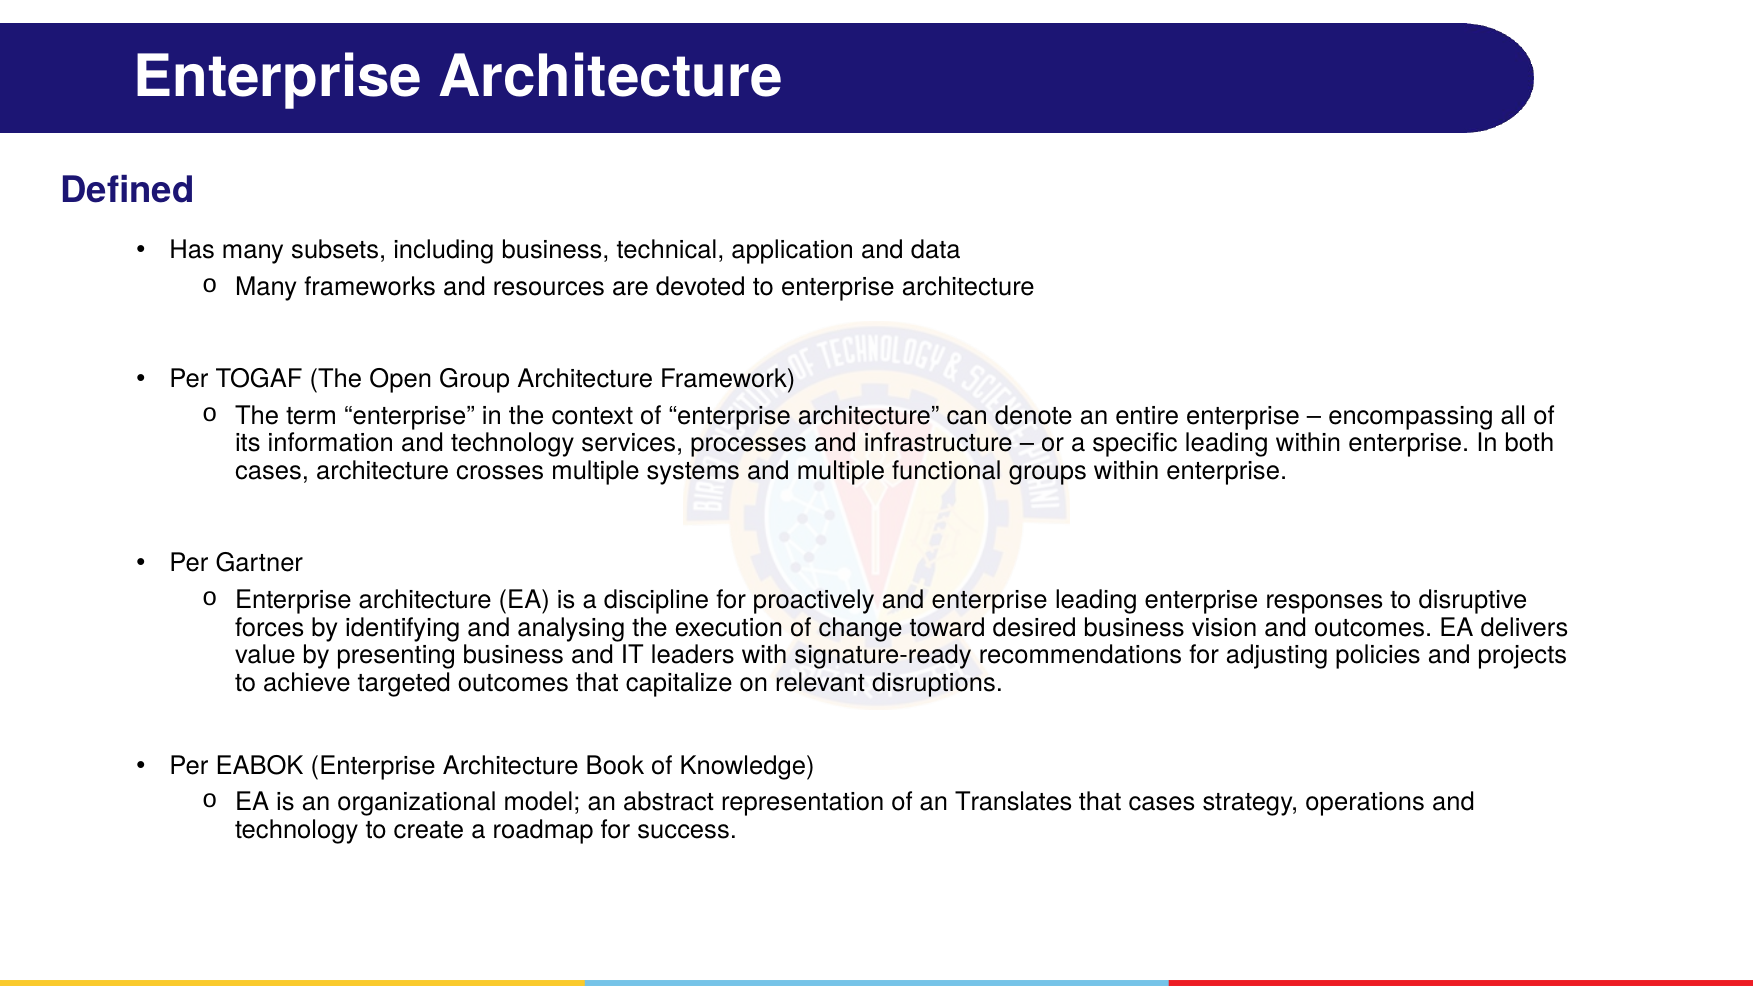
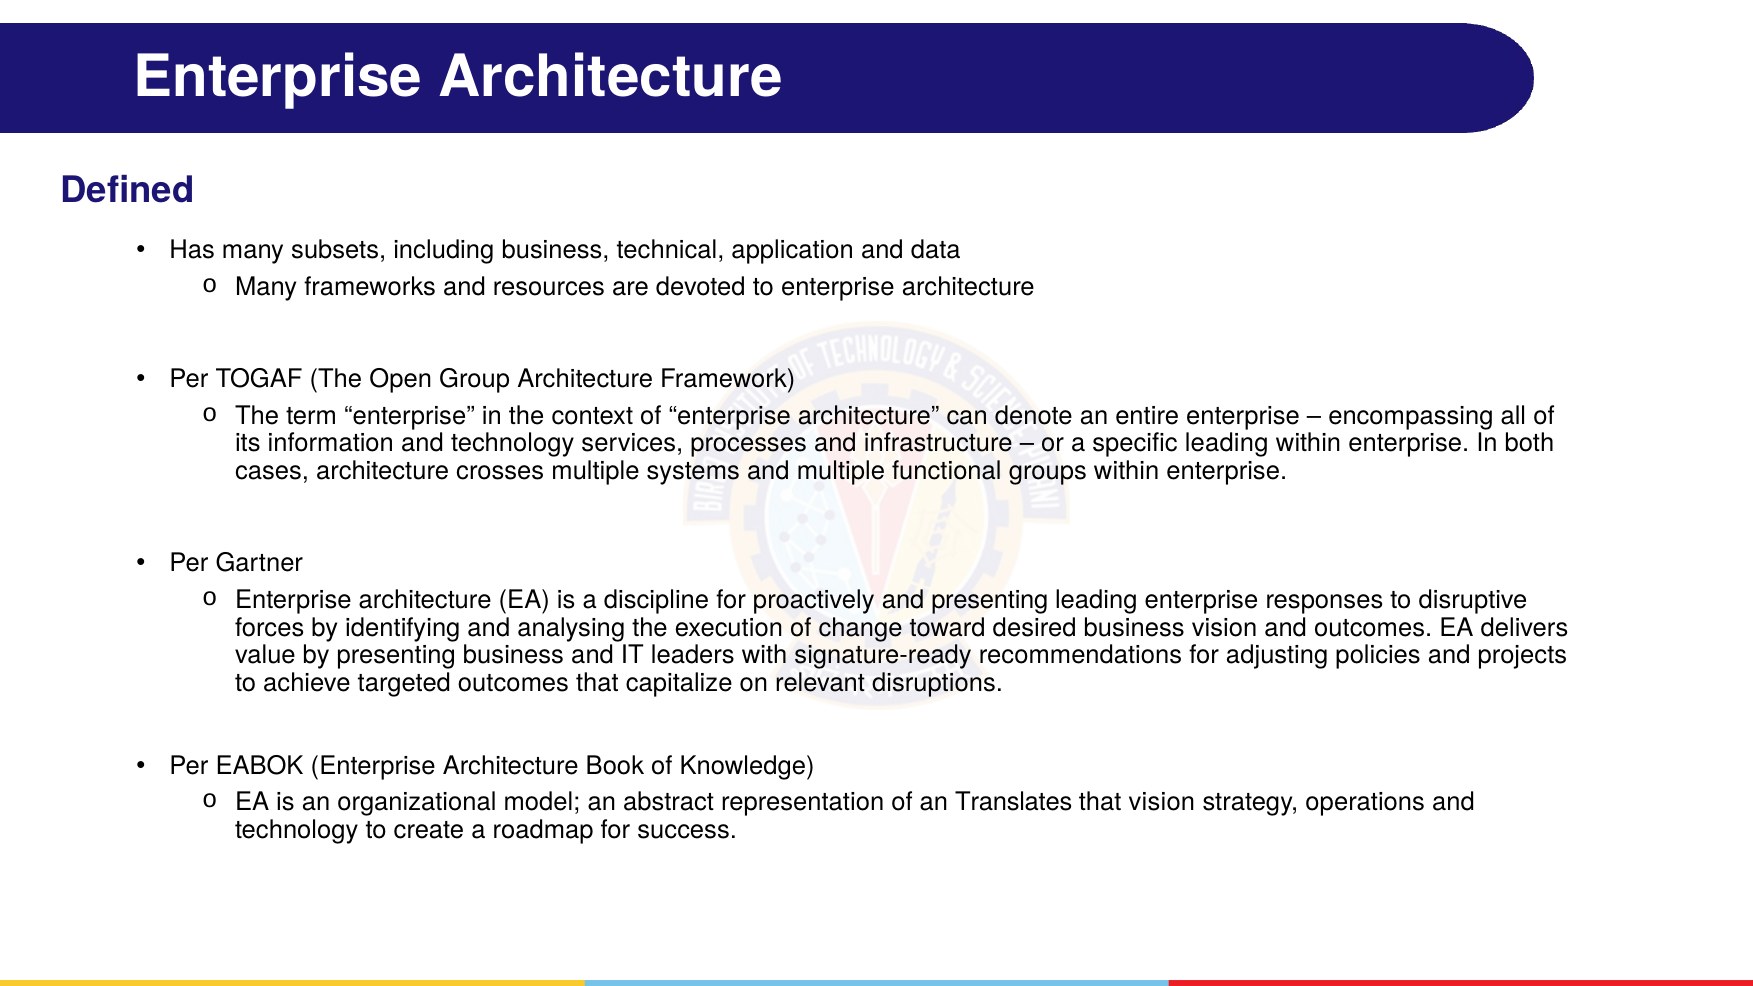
and enterprise: enterprise -> presenting
that cases: cases -> vision
